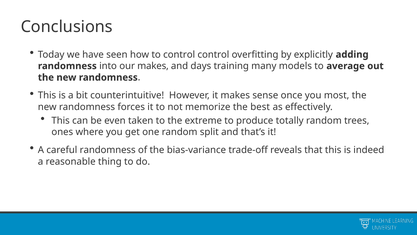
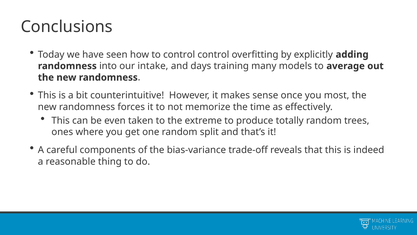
our makes: makes -> intake
best: best -> time
careful randomness: randomness -> components
